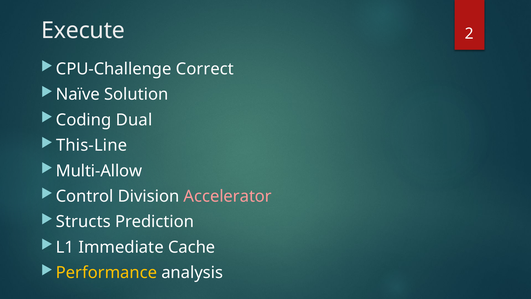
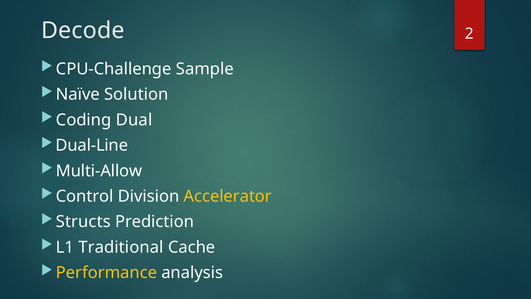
Execute: Execute -> Decode
Correct: Correct -> Sample
This-Line: This-Line -> Dual-Line
Accelerator colour: pink -> yellow
Immediate: Immediate -> Traditional
